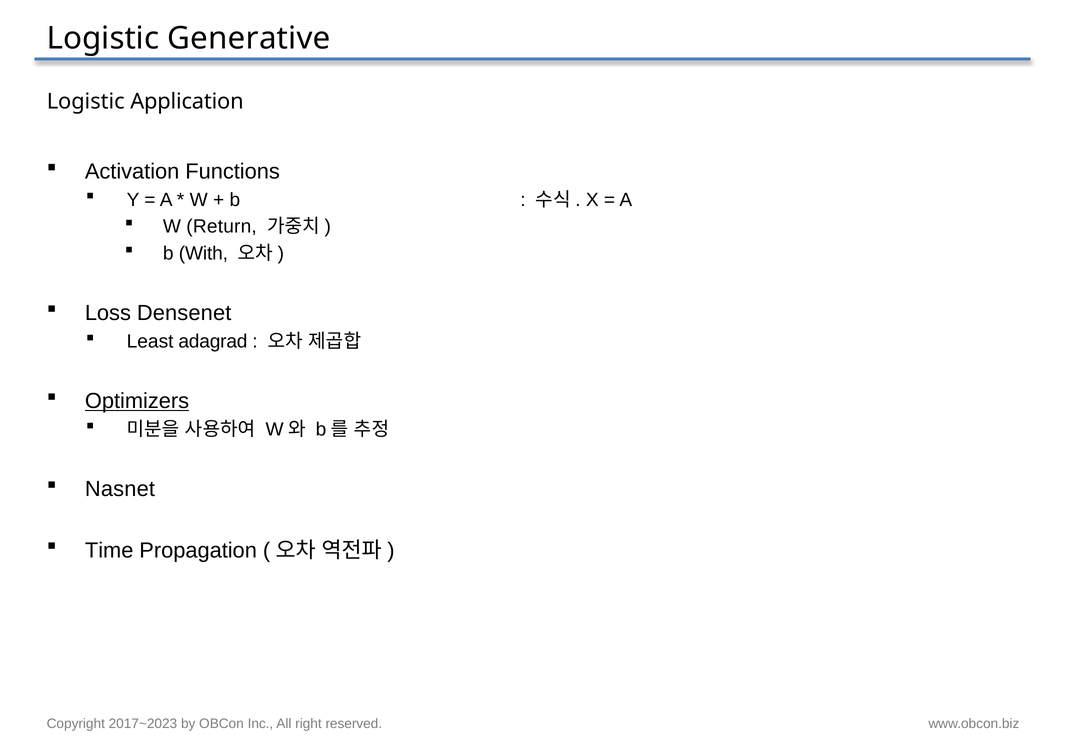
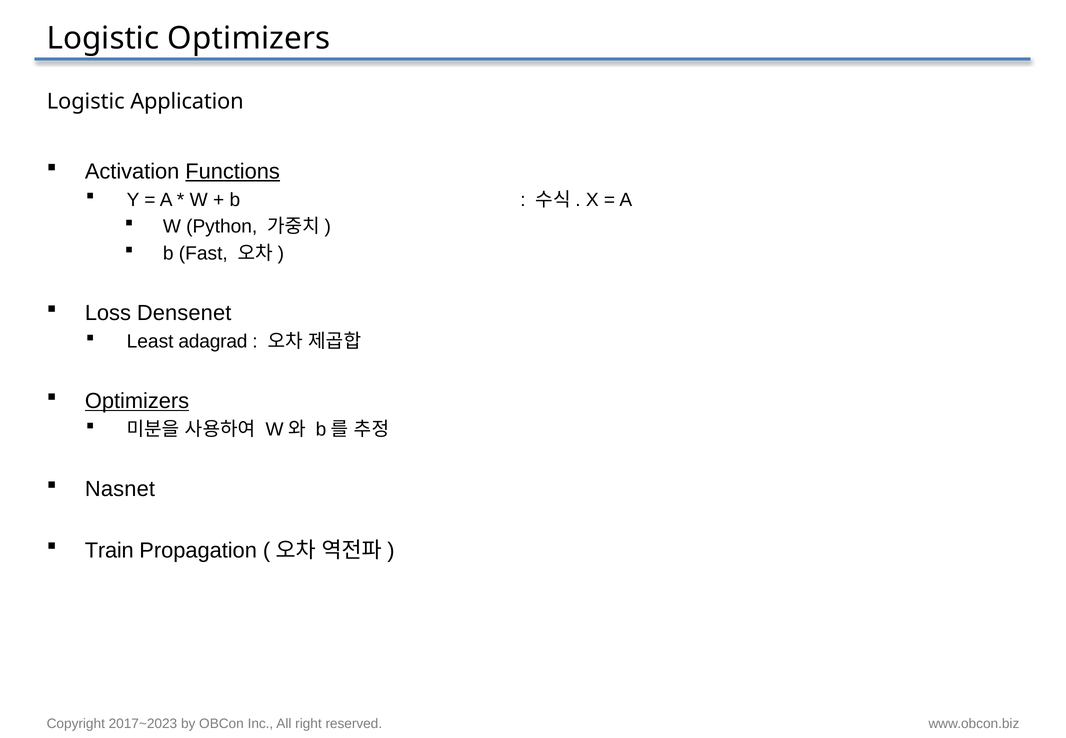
Logistic Generative: Generative -> Optimizers
Functions underline: none -> present
Return: Return -> Python
With: With -> Fast
Time: Time -> Train
